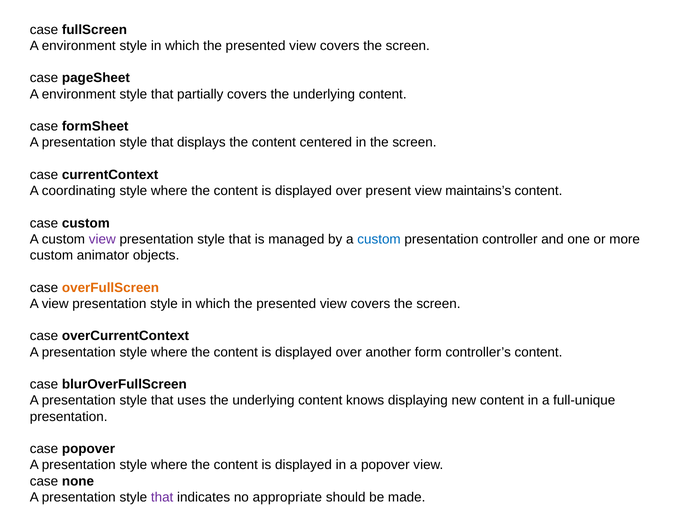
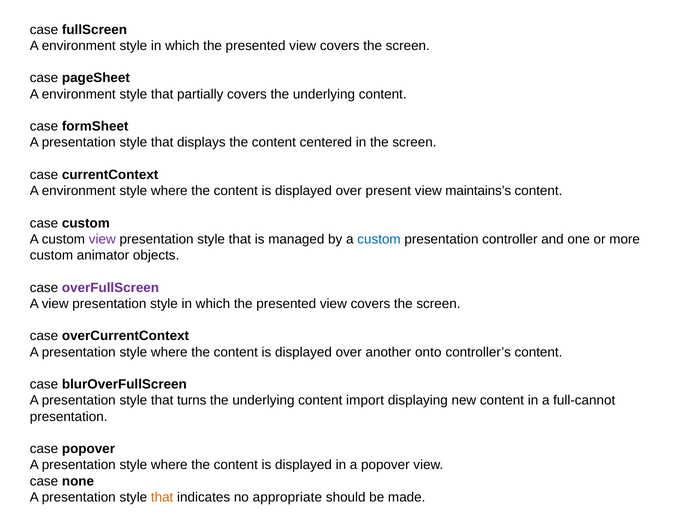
coordinating at (79, 191): coordinating -> environment
overFullScreen colour: orange -> purple
form: form -> onto
uses: uses -> turns
knows: knows -> import
full-unique: full-unique -> full-cannot
that at (162, 497) colour: purple -> orange
